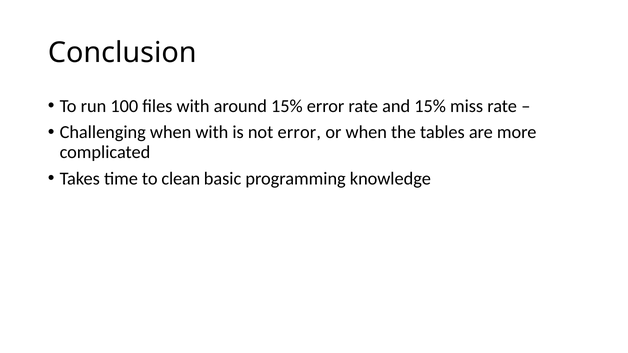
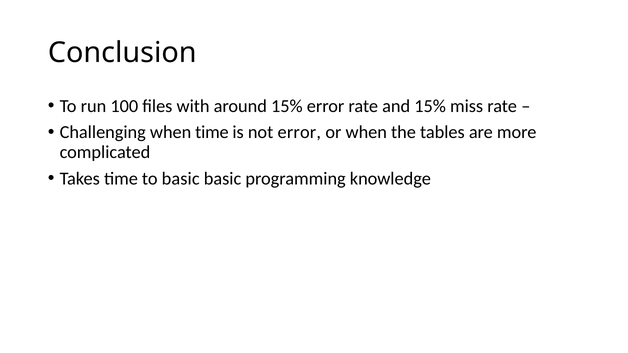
when with: with -> time
to clean: clean -> basic
